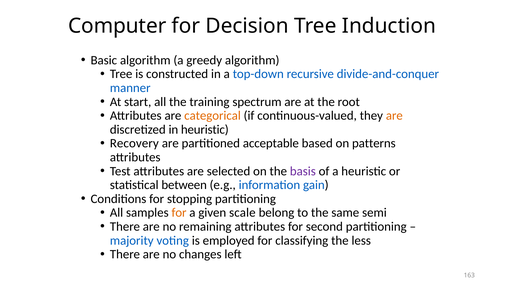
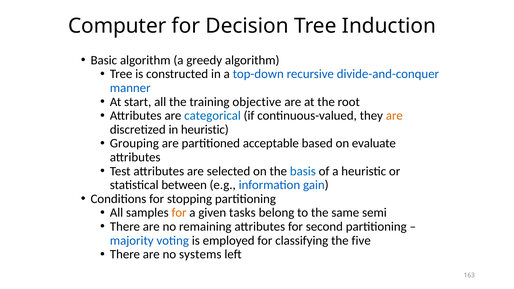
spectrum: spectrum -> objective
categorical colour: orange -> blue
Recovery: Recovery -> Grouping
patterns: patterns -> evaluate
basis colour: purple -> blue
scale: scale -> tasks
less: less -> five
changes: changes -> systems
